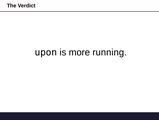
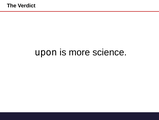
running: running -> science
